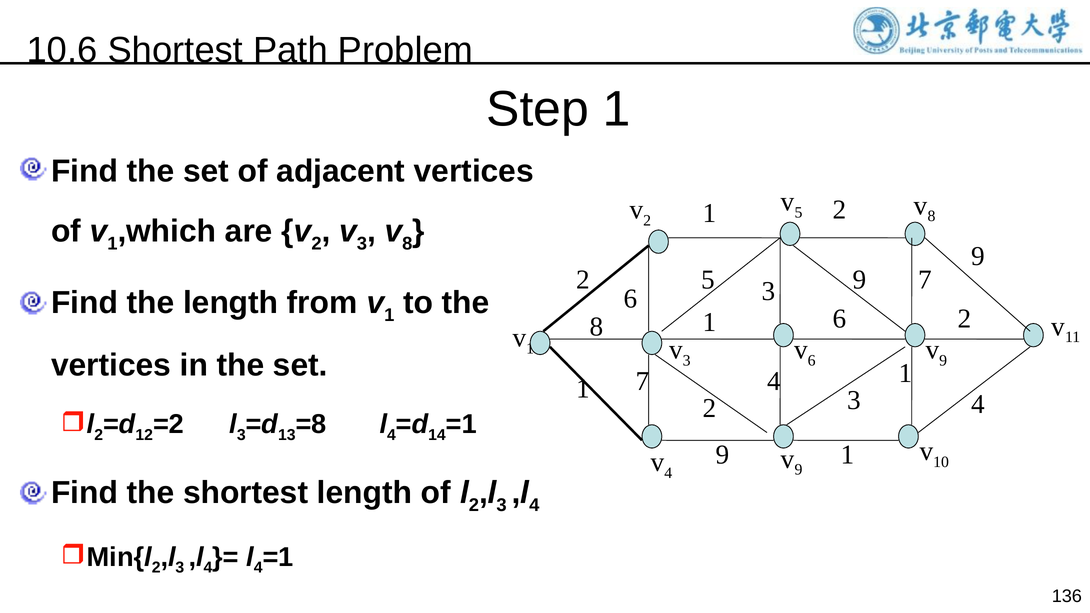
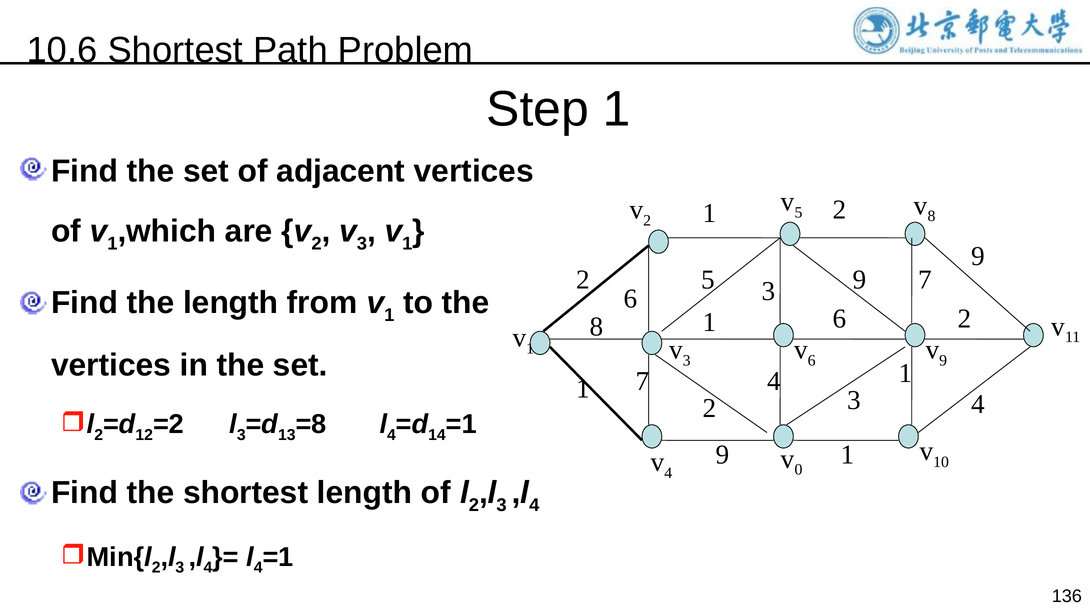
8 at (407, 244): 8 -> 1
9 at (798, 470): 9 -> 0
